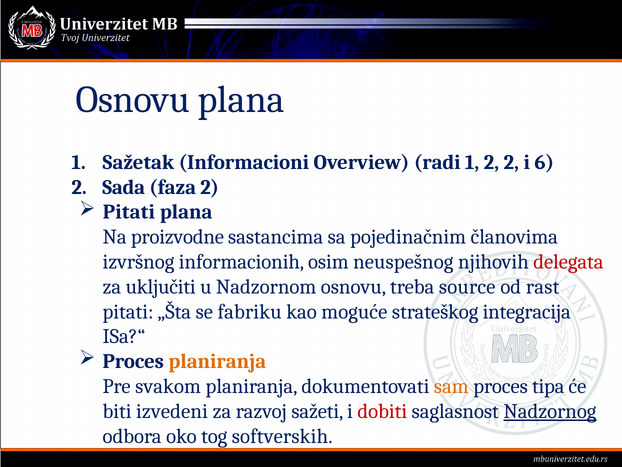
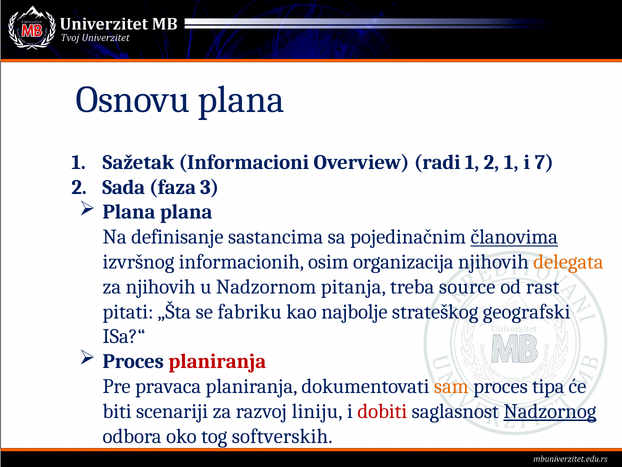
2 2: 2 -> 1
6: 6 -> 7
faza 2: 2 -> 3
Pitati at (129, 212): Pitati -> Plana
proizvodne: proizvodne -> definisanje
članovima underline: none -> present
neuspešnog: neuspešnog -> organizacija
delegata colour: red -> orange
za uključiti: uključiti -> njihovih
Nadzornom osnovu: osnovu -> pitanja
moguće: moguće -> najbolje
integracija: integracija -> geografski
planiranja at (217, 361) colour: orange -> red
svakom: svakom -> pravaca
izvedeni: izvedeni -> scenariji
sažeti: sažeti -> liniju
